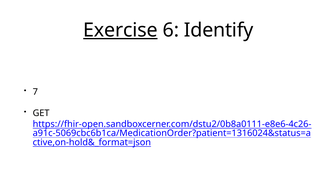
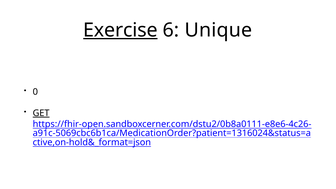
Identify: Identify -> Unique
7: 7 -> 0
GET underline: none -> present
